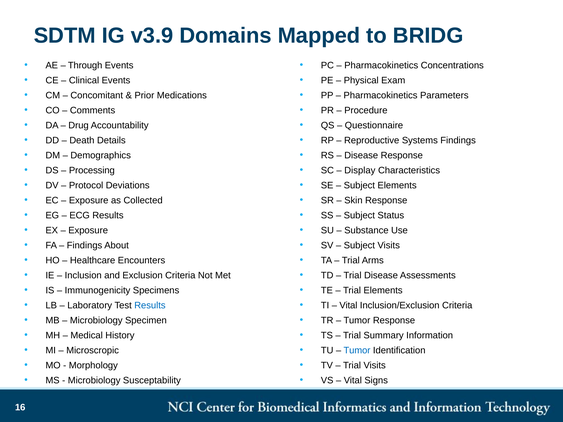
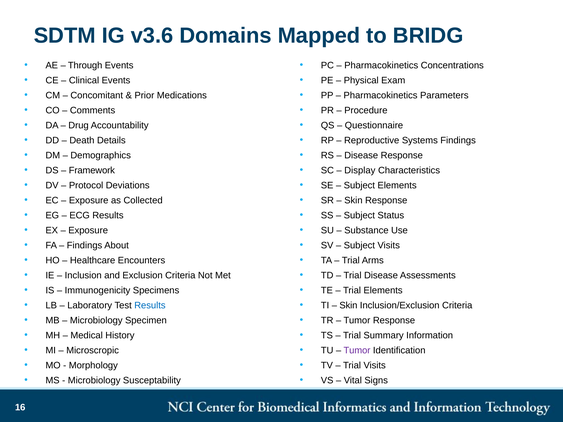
v3.9: v3.9 -> v3.6
Processing: Processing -> Framework
Vital at (348, 305): Vital -> Skin
Tumor at (357, 350) colour: blue -> purple
